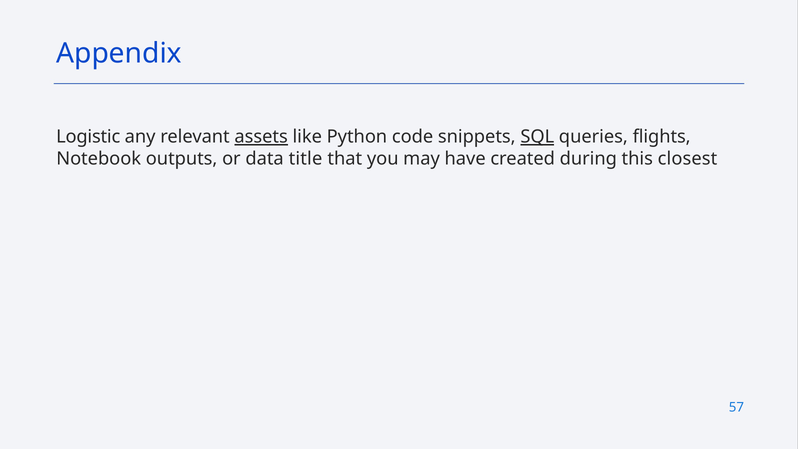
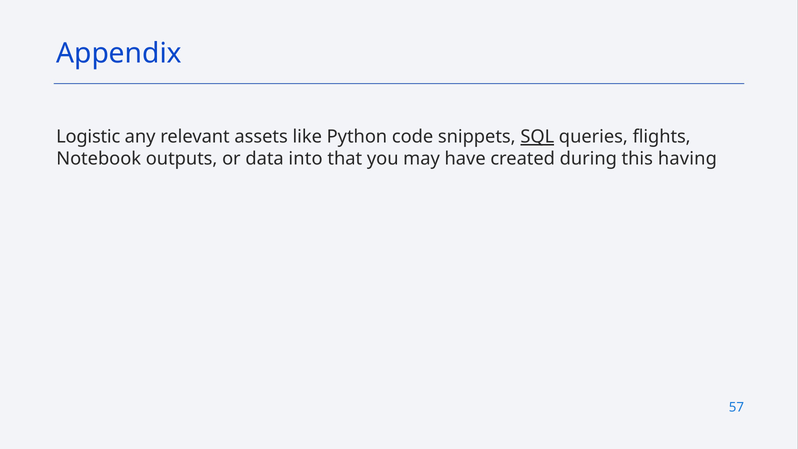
assets underline: present -> none
title: title -> into
closest: closest -> having
